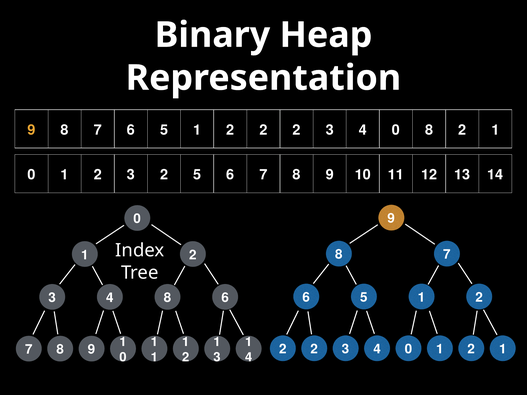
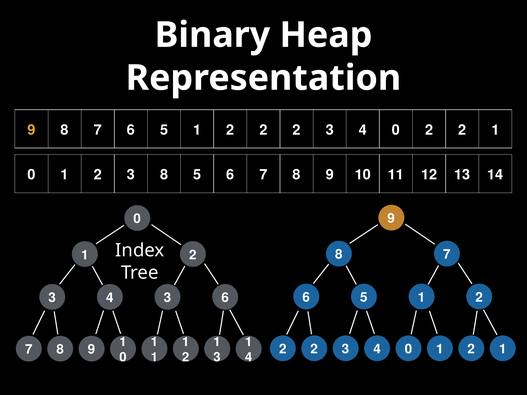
0 8: 8 -> 2
3 2: 2 -> 8
4 8: 8 -> 3
